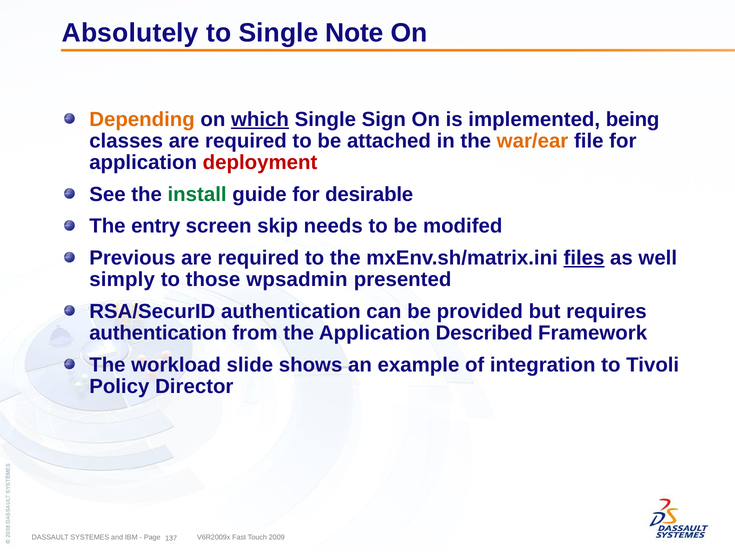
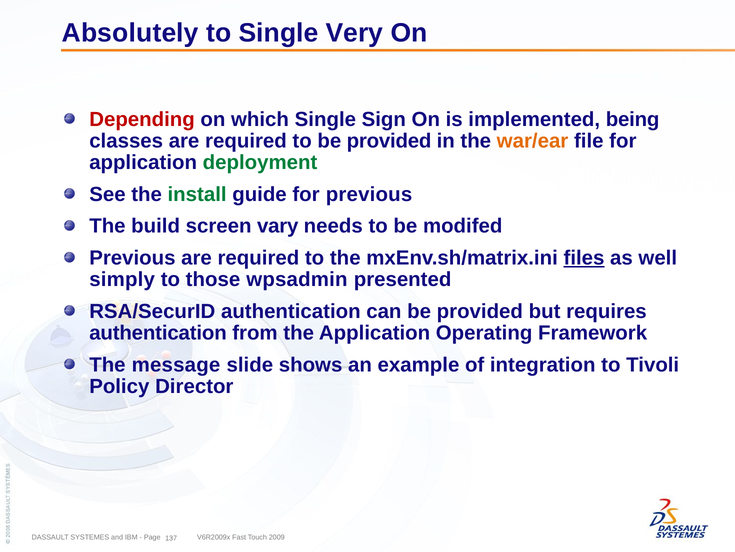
Note: Note -> Very
Depending colour: orange -> red
which underline: present -> none
to be attached: attached -> provided
deployment colour: red -> green
for desirable: desirable -> previous
entry: entry -> build
skip: skip -> vary
Described: Described -> Operating
workload: workload -> message
